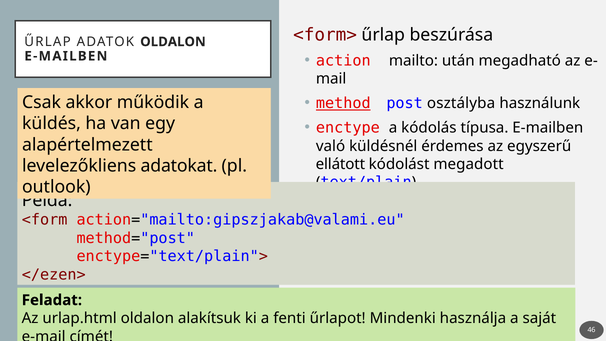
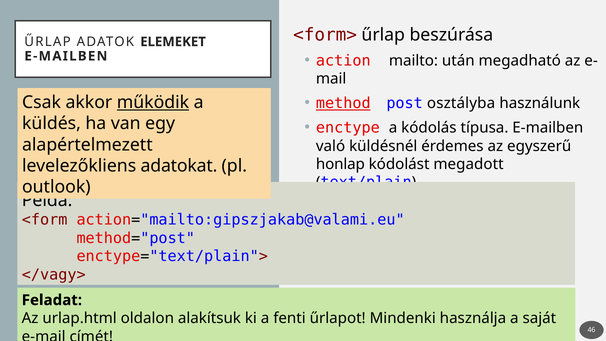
ADATOK OLDALON: OLDALON -> ELEMEKET
működik underline: none -> present
ellátott: ellátott -> honlap
</ezen>: </ezen> -> </vagy>
